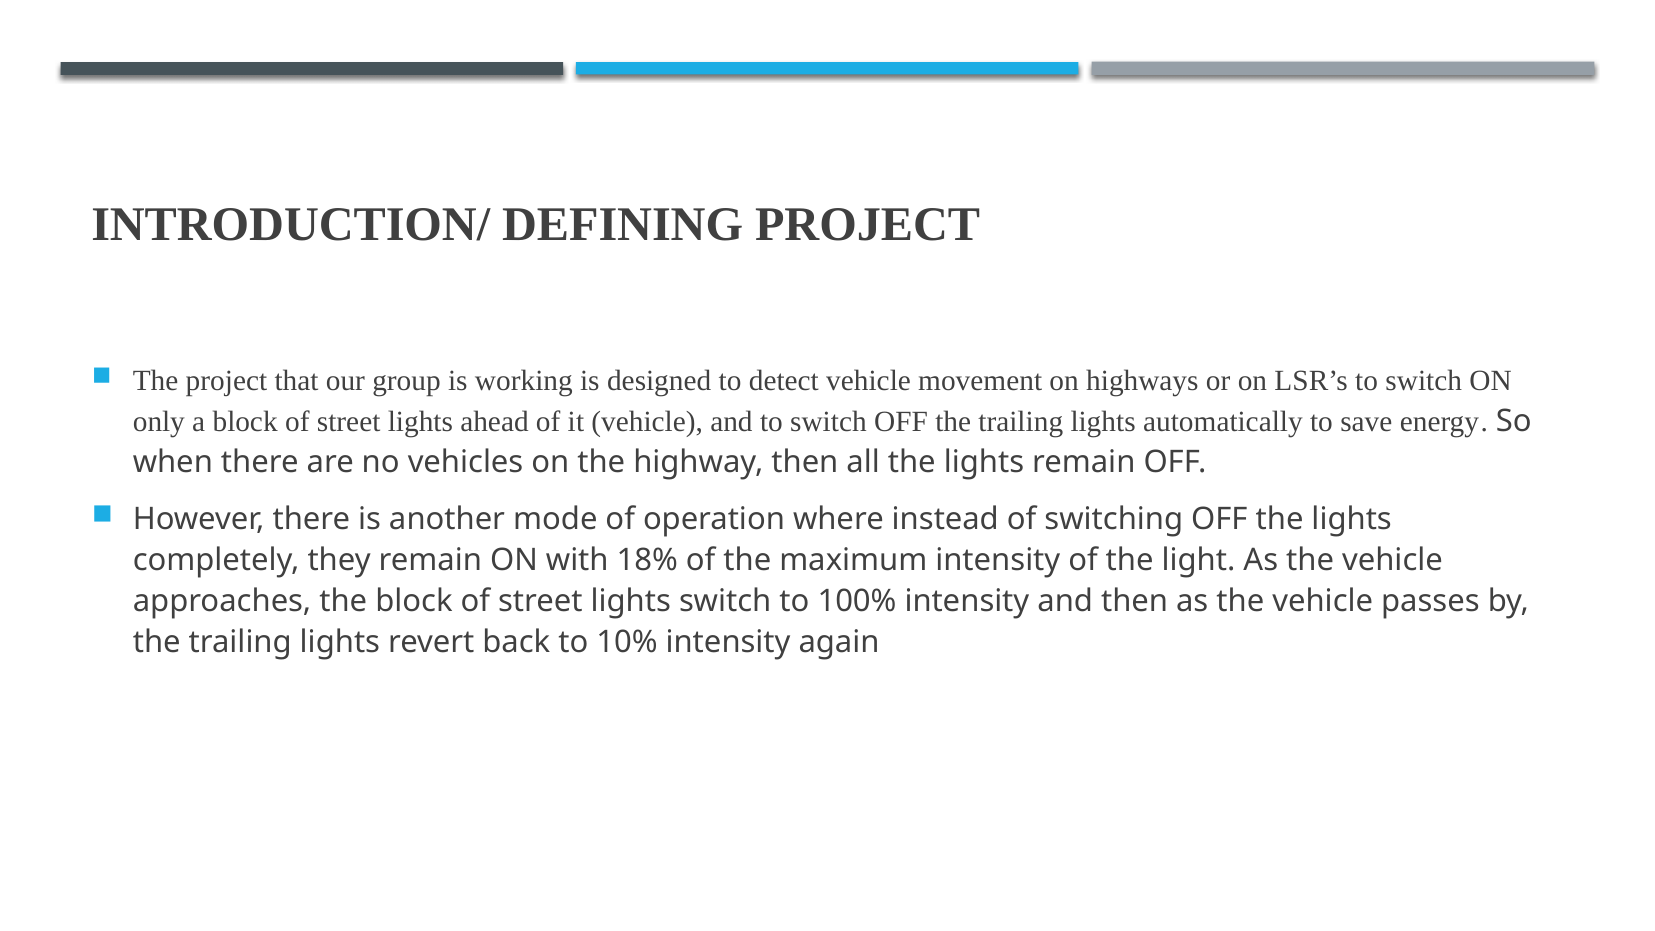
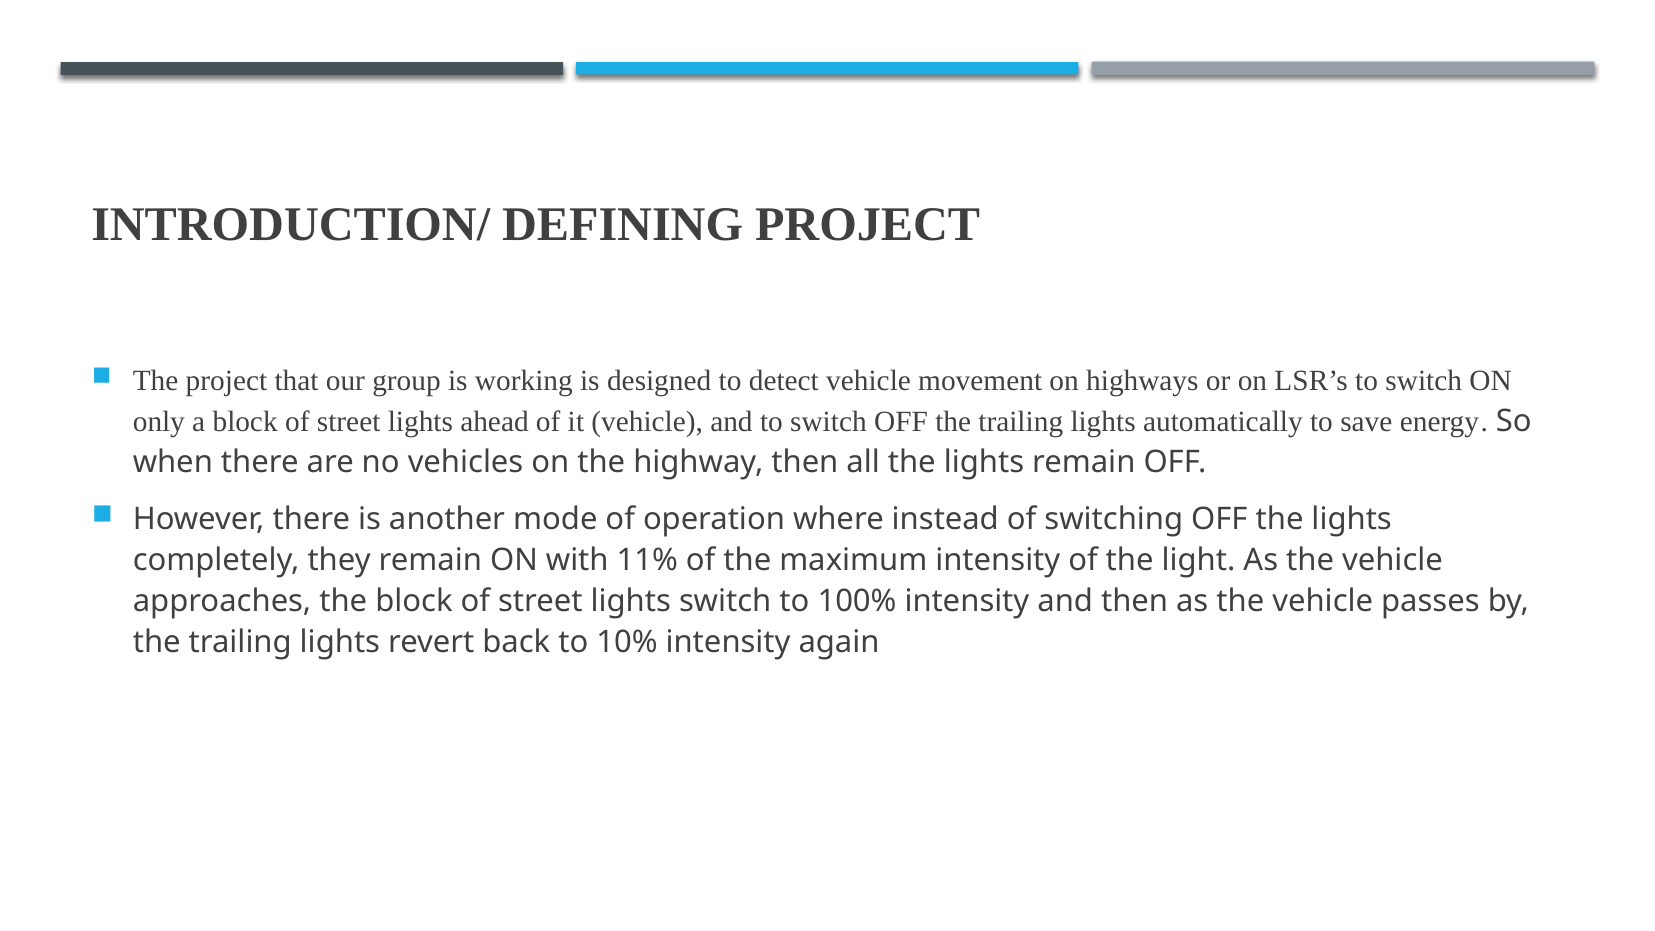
18%: 18% -> 11%
